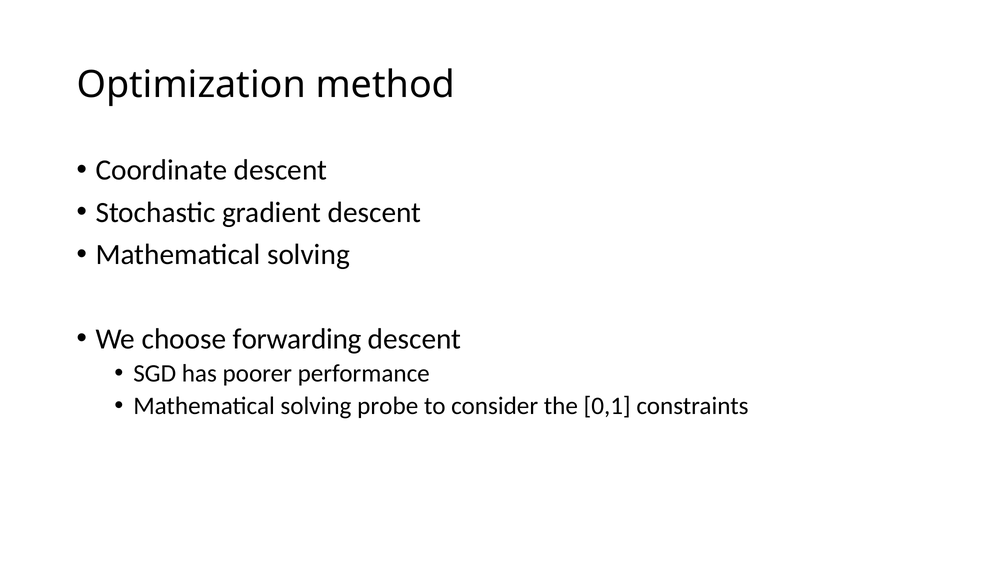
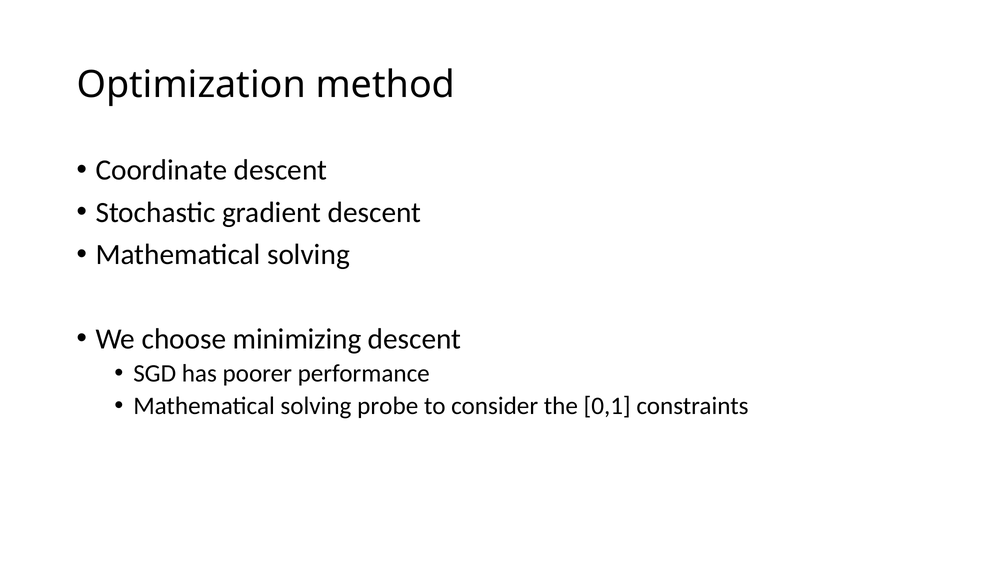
forwarding: forwarding -> minimizing
